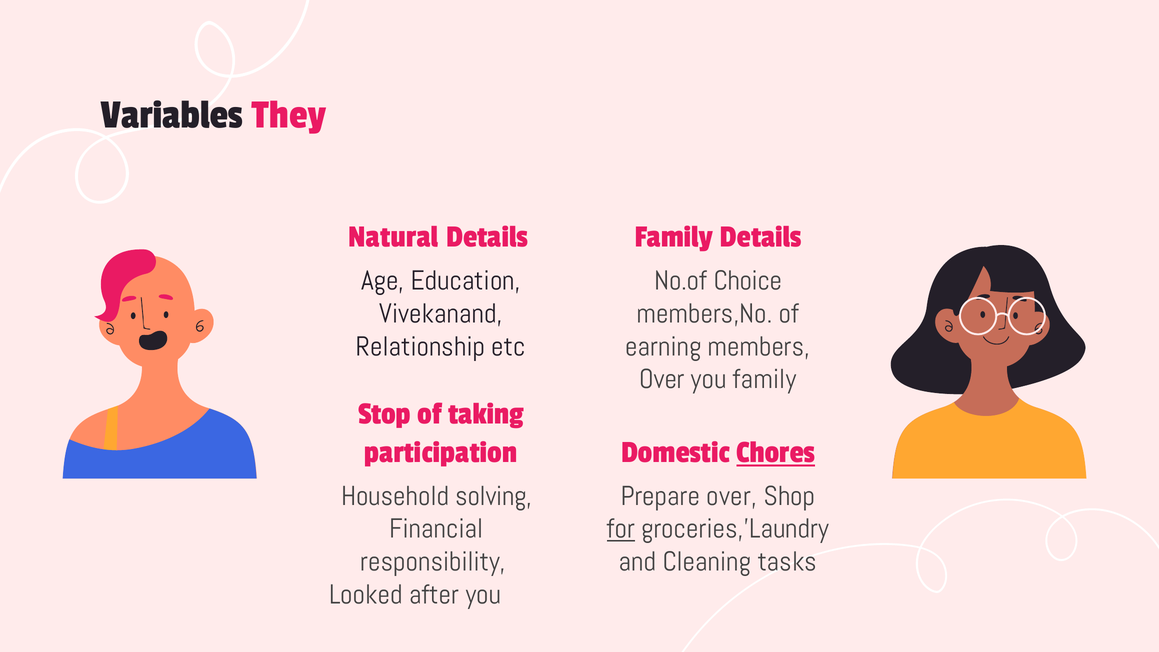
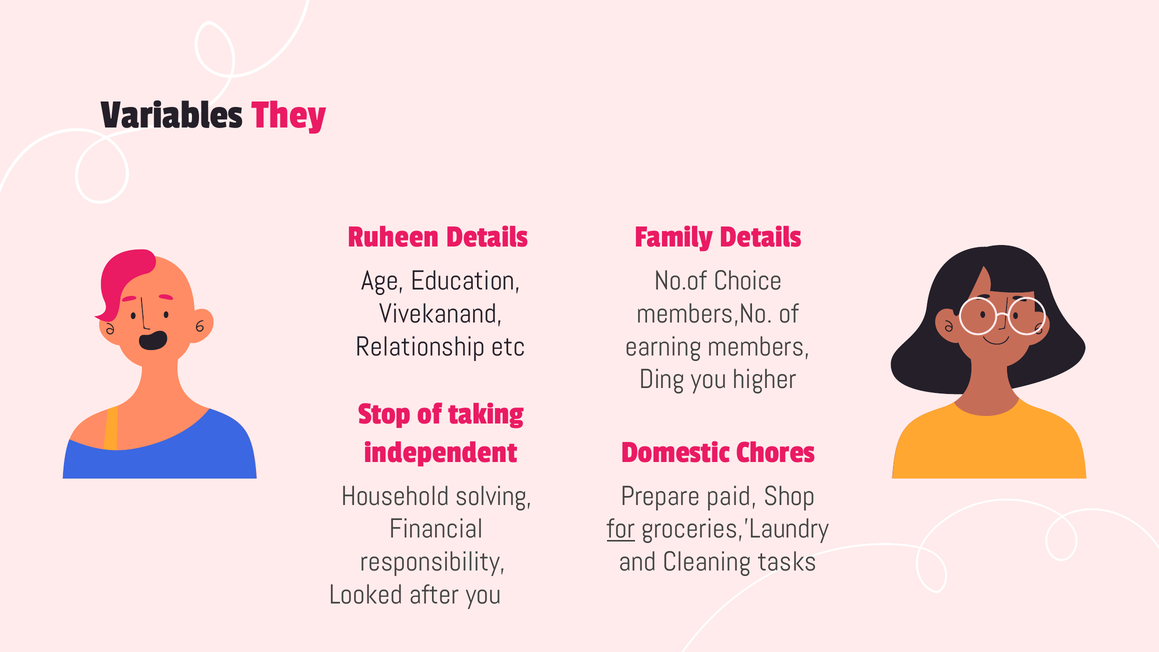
Natural: Natural -> Ruheen
Over at (662, 379): Over -> Ding
family at (765, 379): family -> higher
participation: participation -> independent
Chores underline: present -> none
Prepare over: over -> paid
